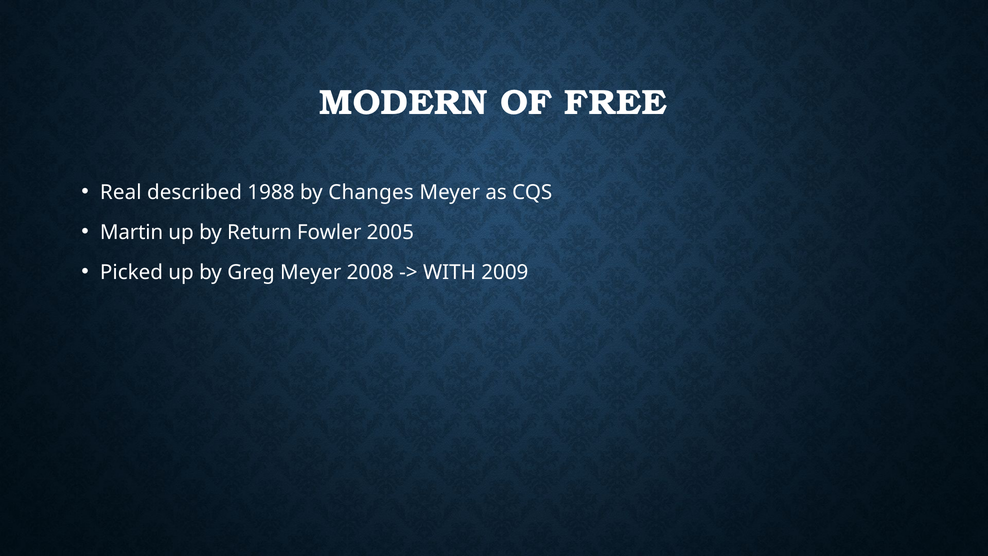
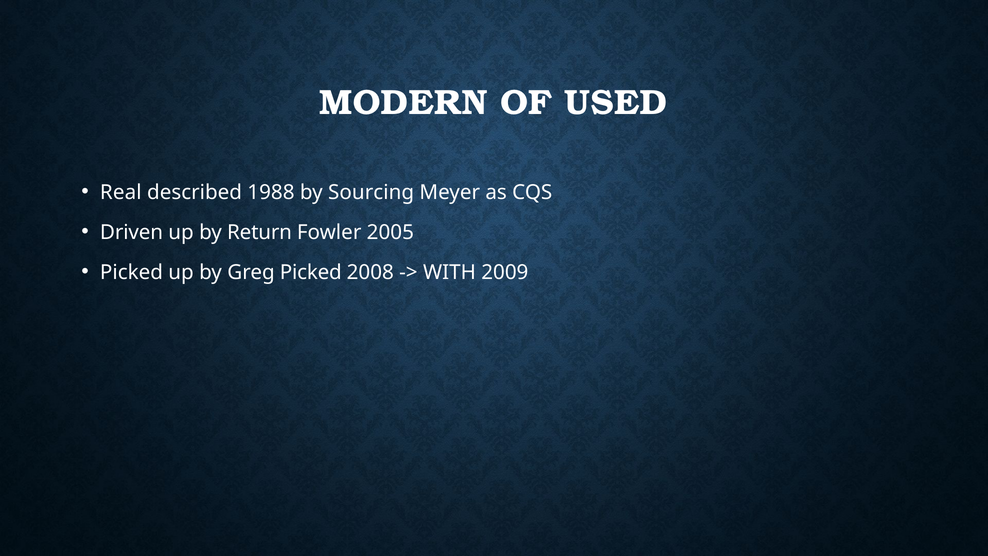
FREE: FREE -> USED
Changes: Changes -> Sourcing
Martin: Martin -> Driven
Greg Meyer: Meyer -> Picked
